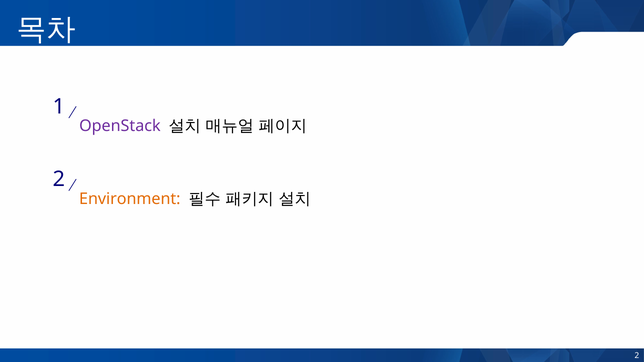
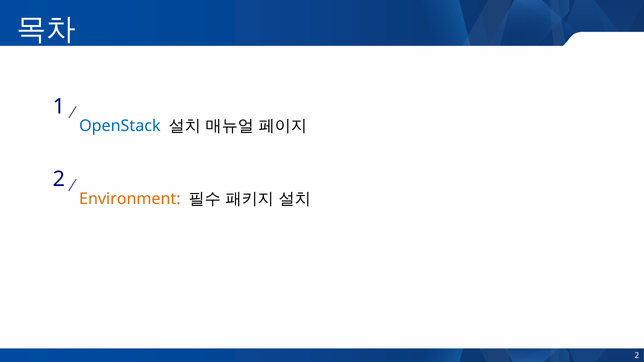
OpenStack colour: purple -> blue
